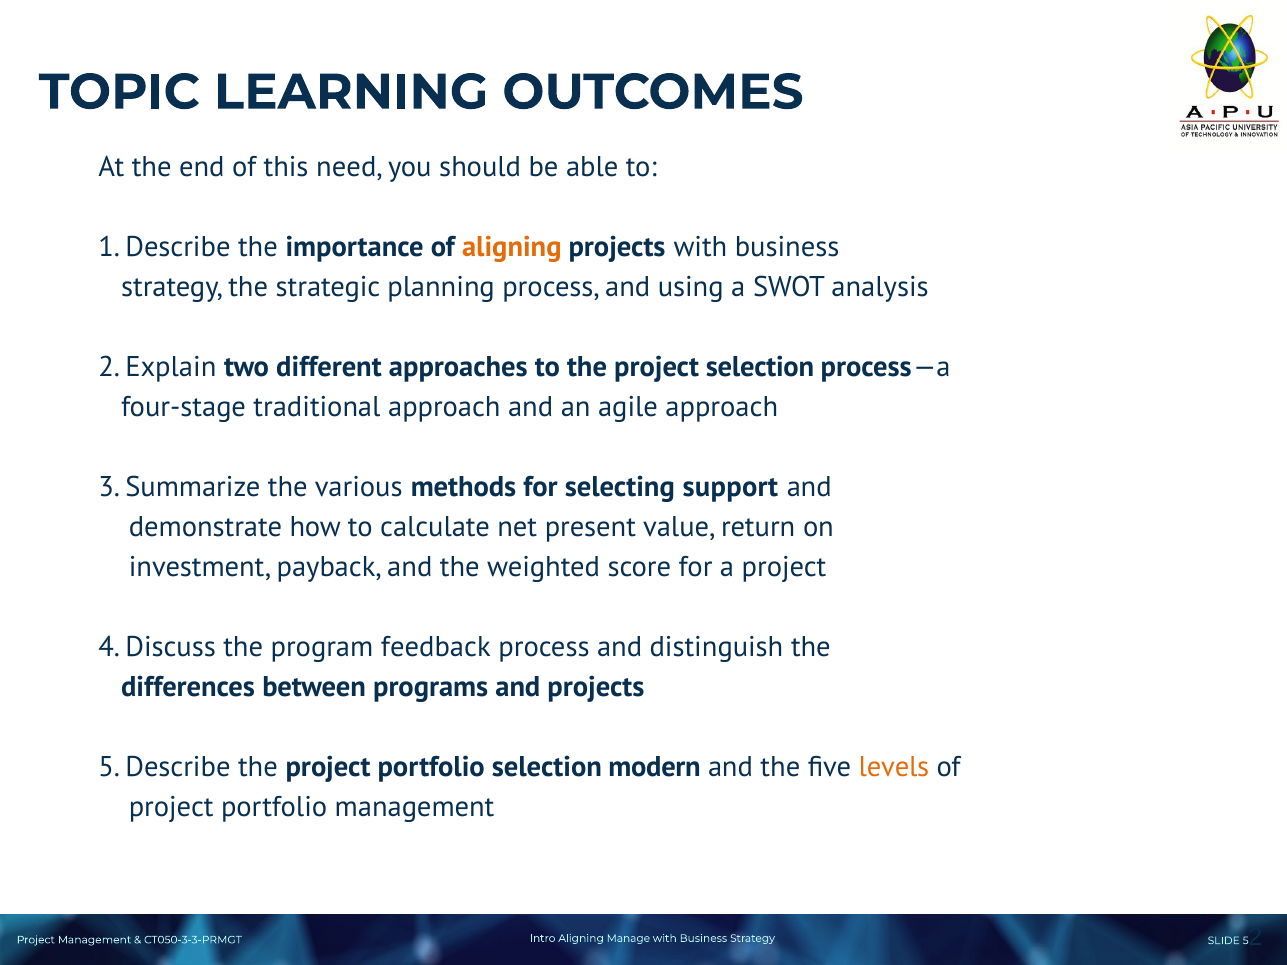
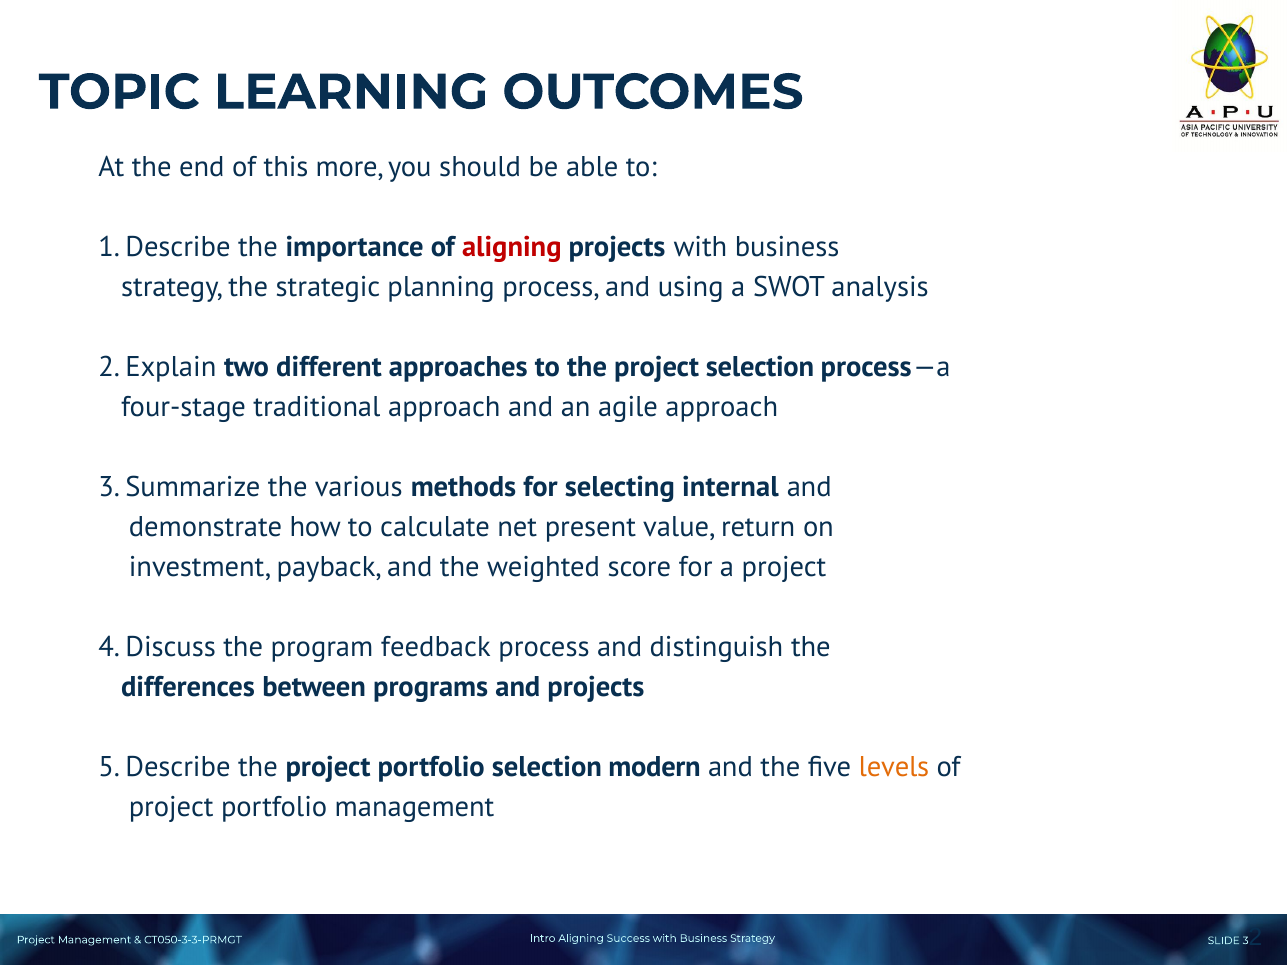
need: need -> more
aligning at (512, 247) colour: orange -> red
support: support -> internal
Manage: Manage -> Success
5 at (1246, 941): 5 -> 3
